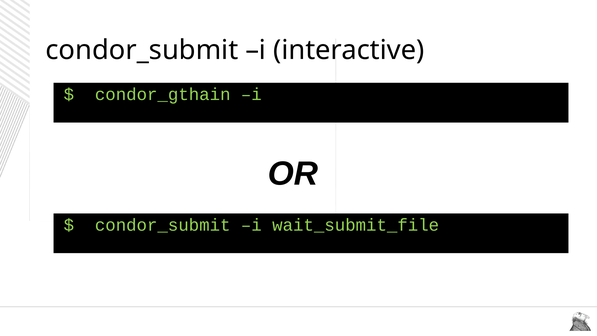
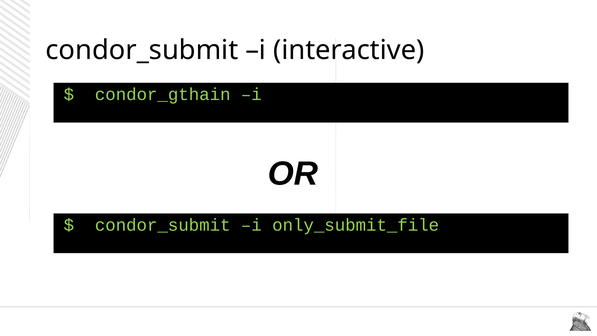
wait_submit_file: wait_submit_file -> only_submit_file
